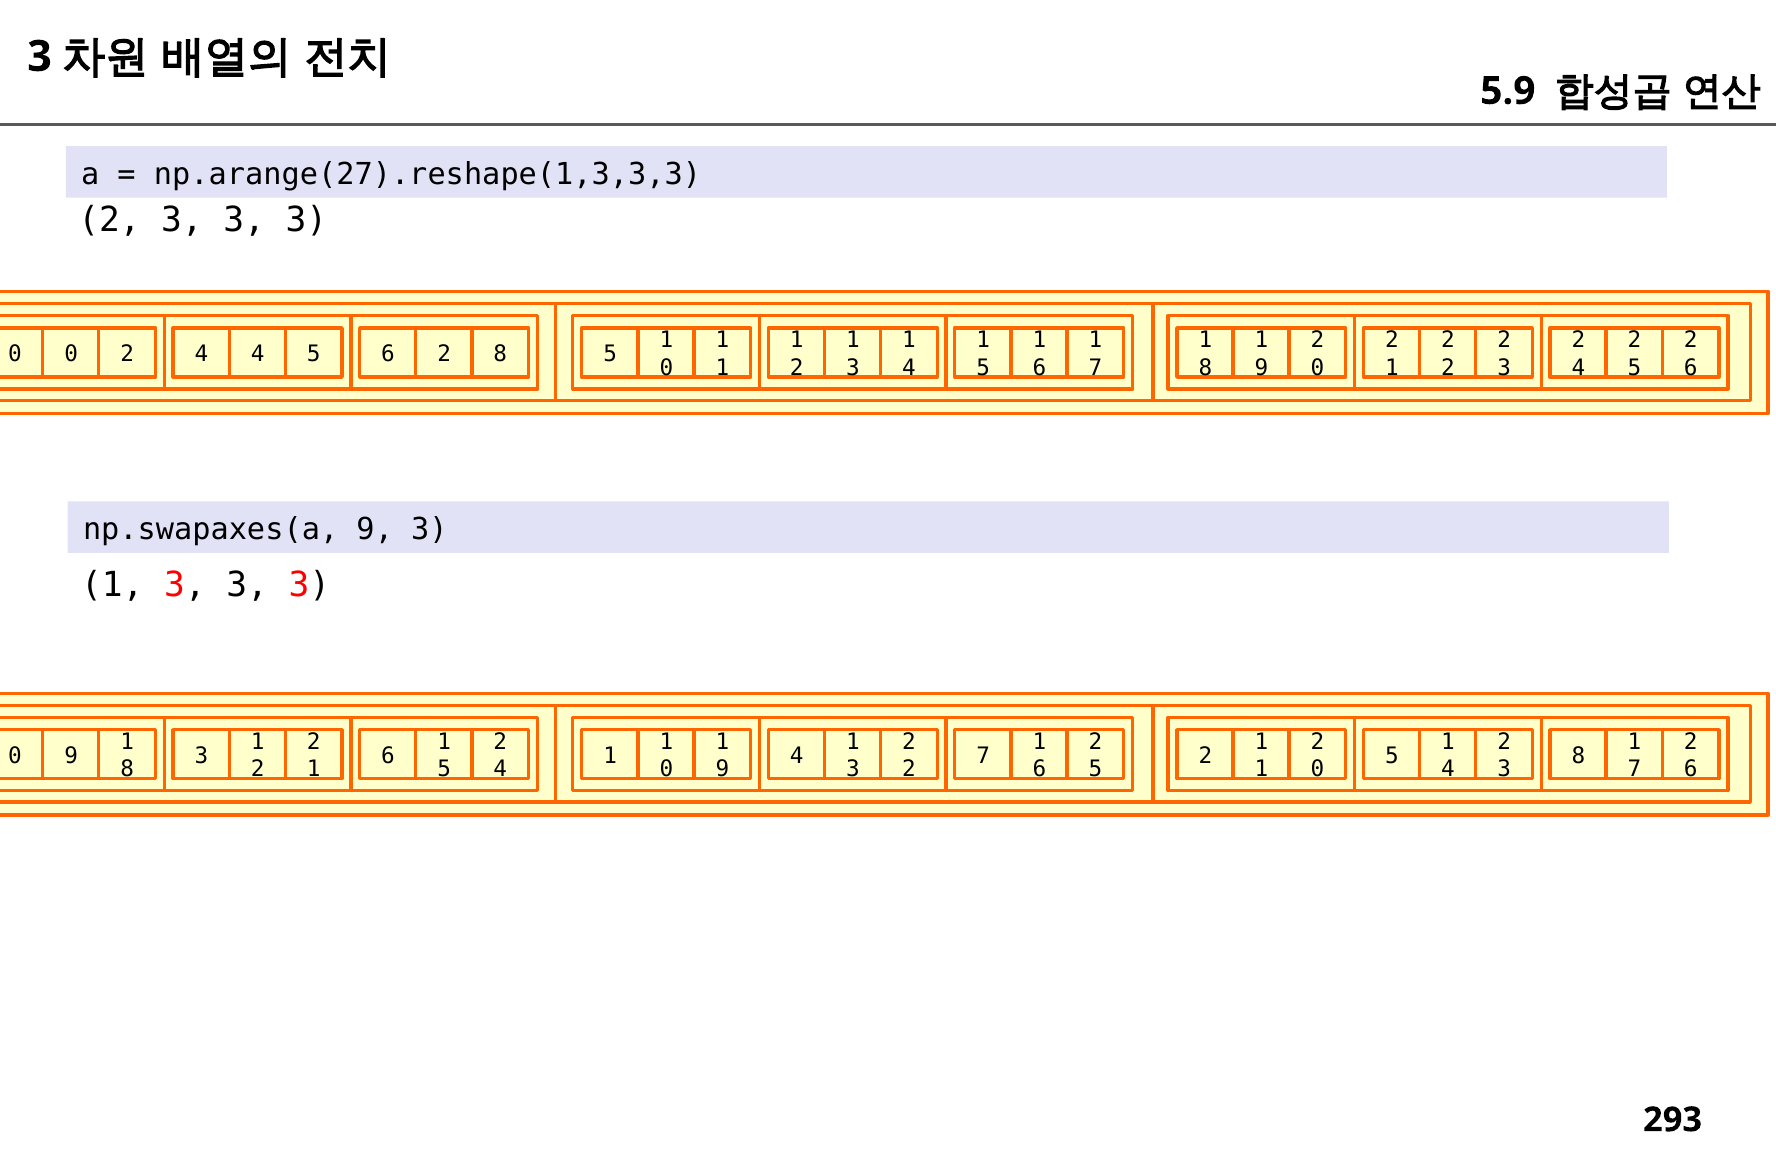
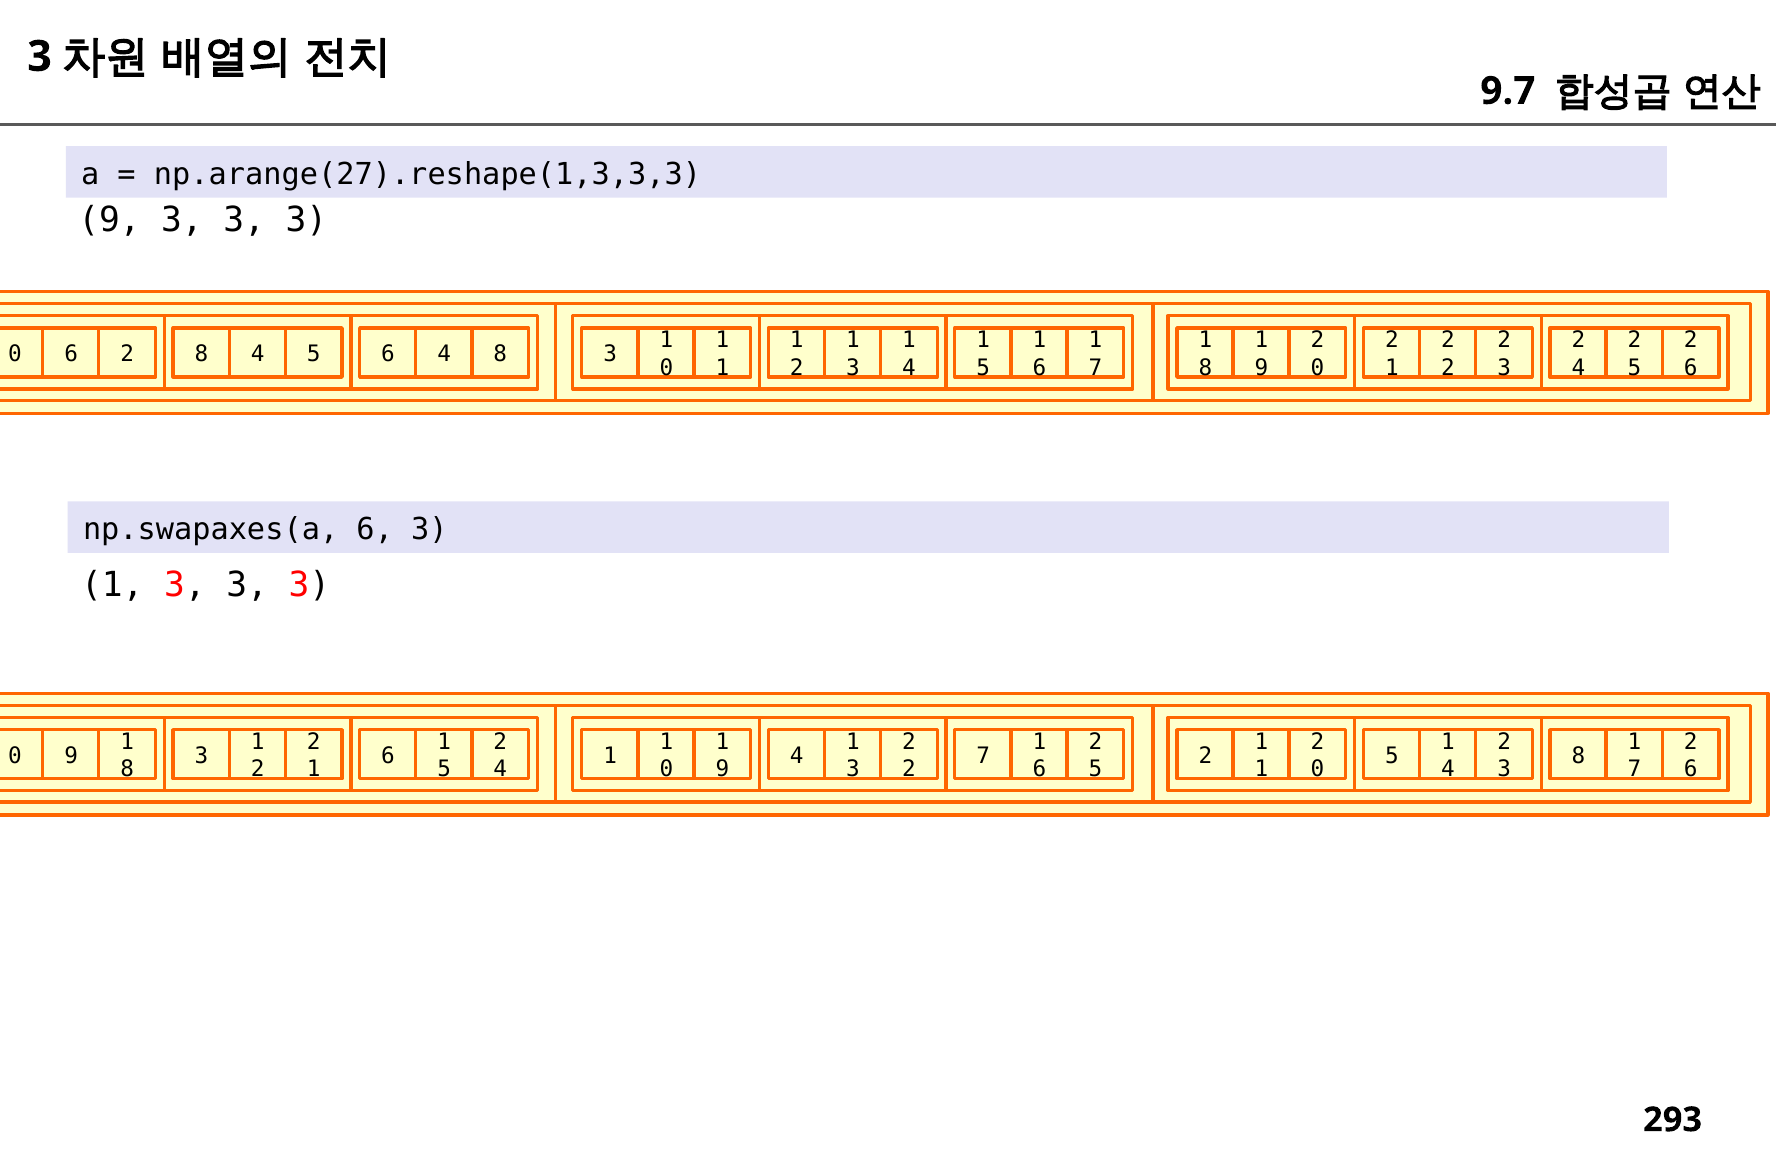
5.9: 5.9 -> 9.7
2 at (109, 220): 2 -> 9
0 0: 0 -> 6
4 at (202, 354): 4 -> 8
5 6 2: 2 -> 4
5 at (610, 354): 5 -> 3
np.swapaxes(a 9: 9 -> 6
